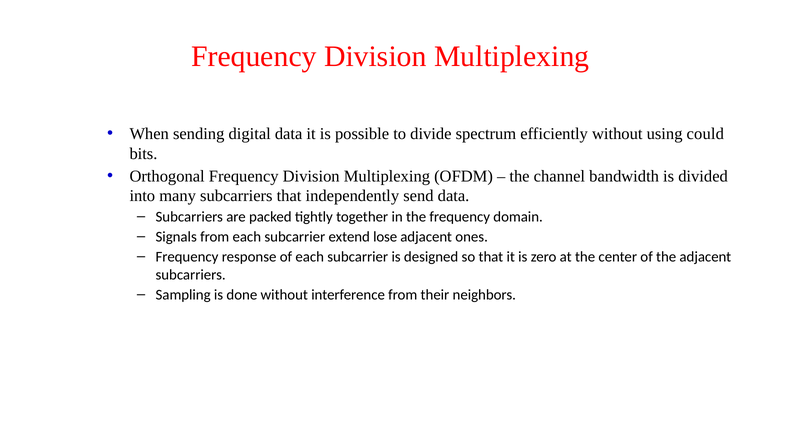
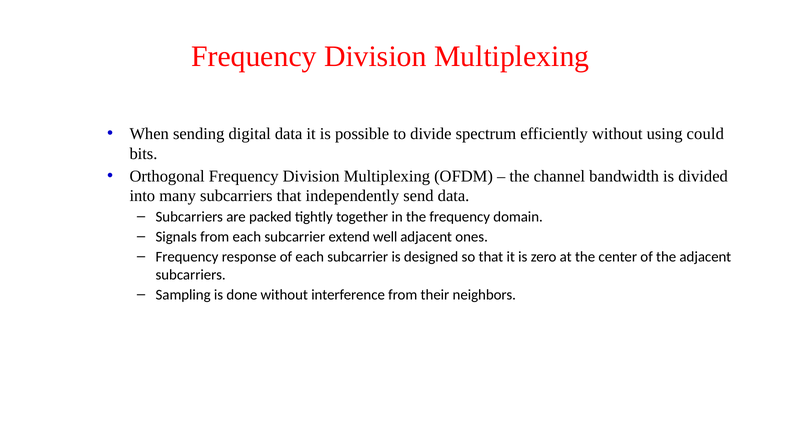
lose: lose -> well
